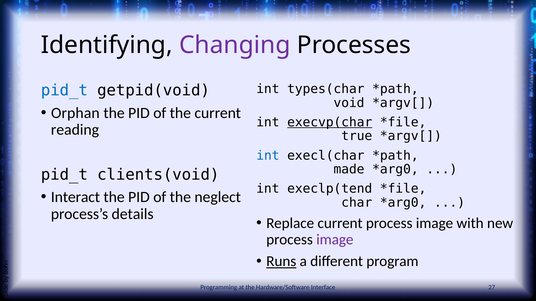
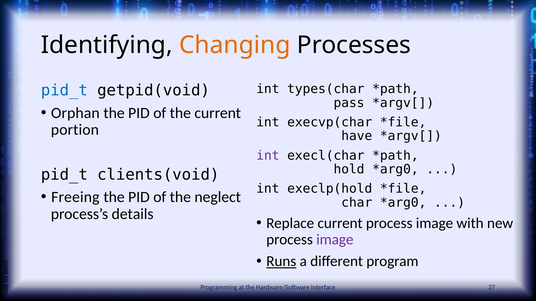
Changing colour: purple -> orange
void: void -> pass
execvp(char underline: present -> none
reading: reading -> portion
true: true -> have
int at (268, 156) colour: blue -> purple
made: made -> hold
execlp(tend: execlp(tend -> execlp(hold
Interact: Interact -> Freeing
